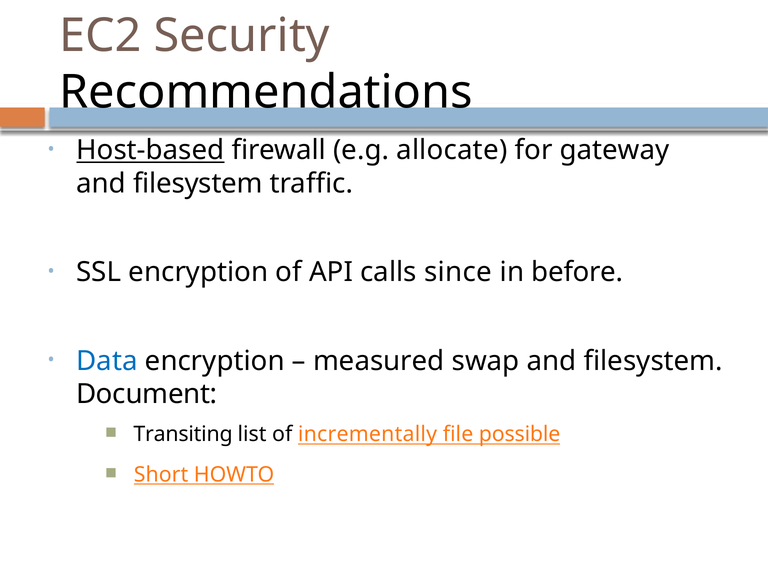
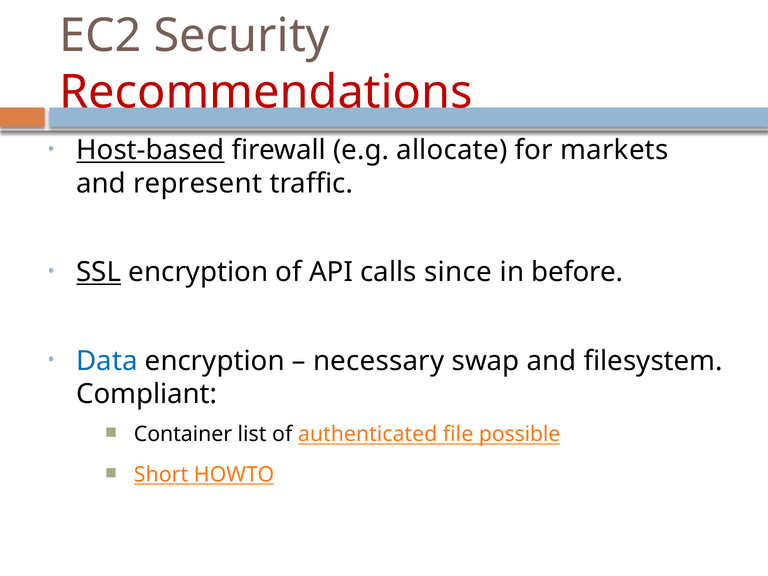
Recommendations colour: black -> red
gateway: gateway -> markets
filesystem at (198, 184): filesystem -> represent
SSL underline: none -> present
measured: measured -> necessary
Document: Document -> Compliant
Transiting: Transiting -> Container
incrementally: incrementally -> authenticated
